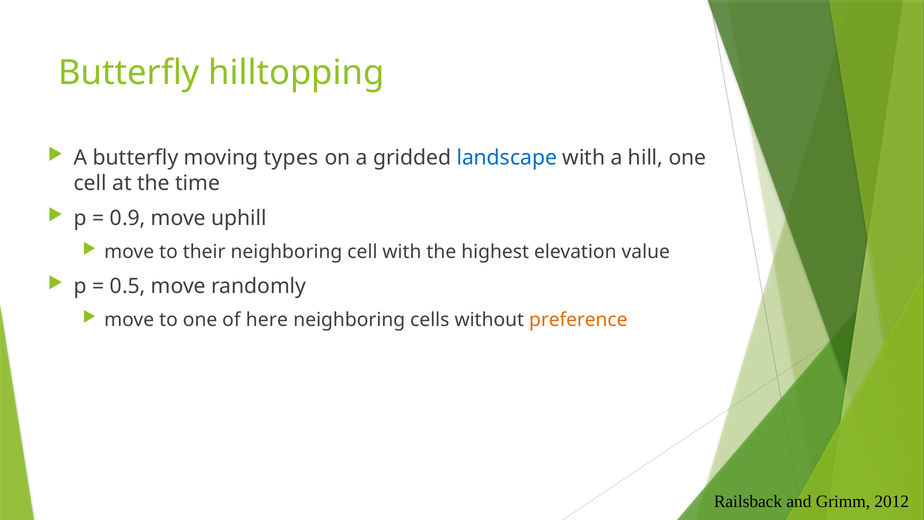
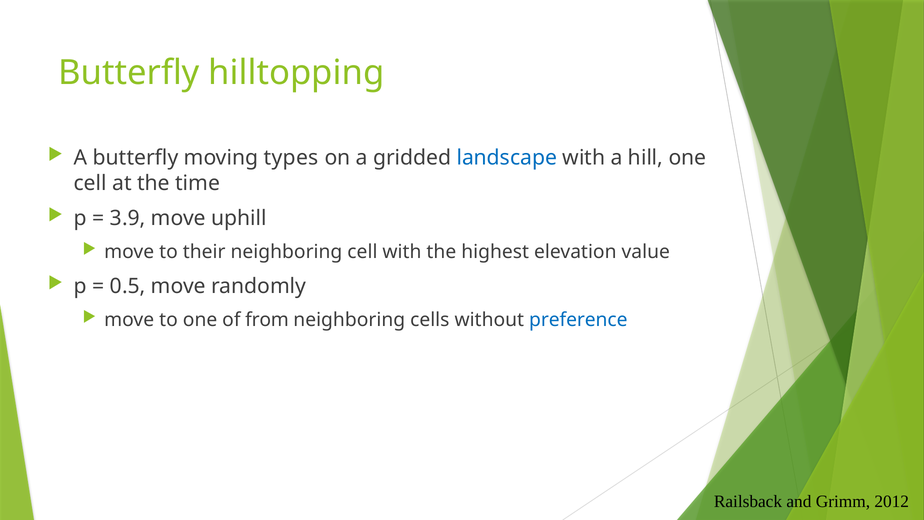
0.9: 0.9 -> 3.9
here: here -> from
preference colour: orange -> blue
